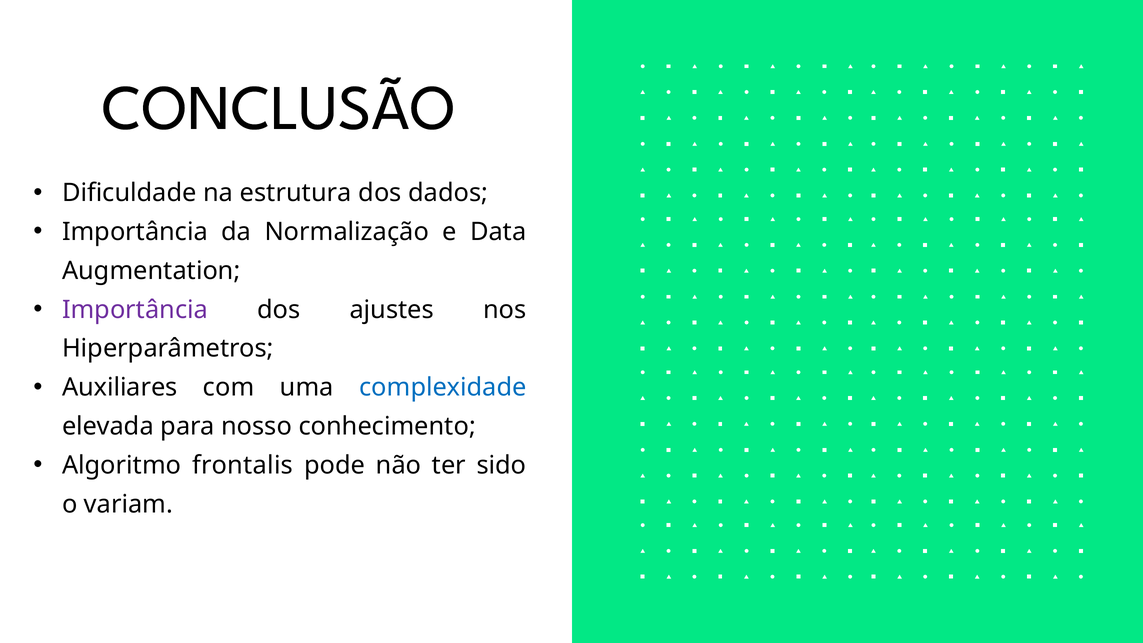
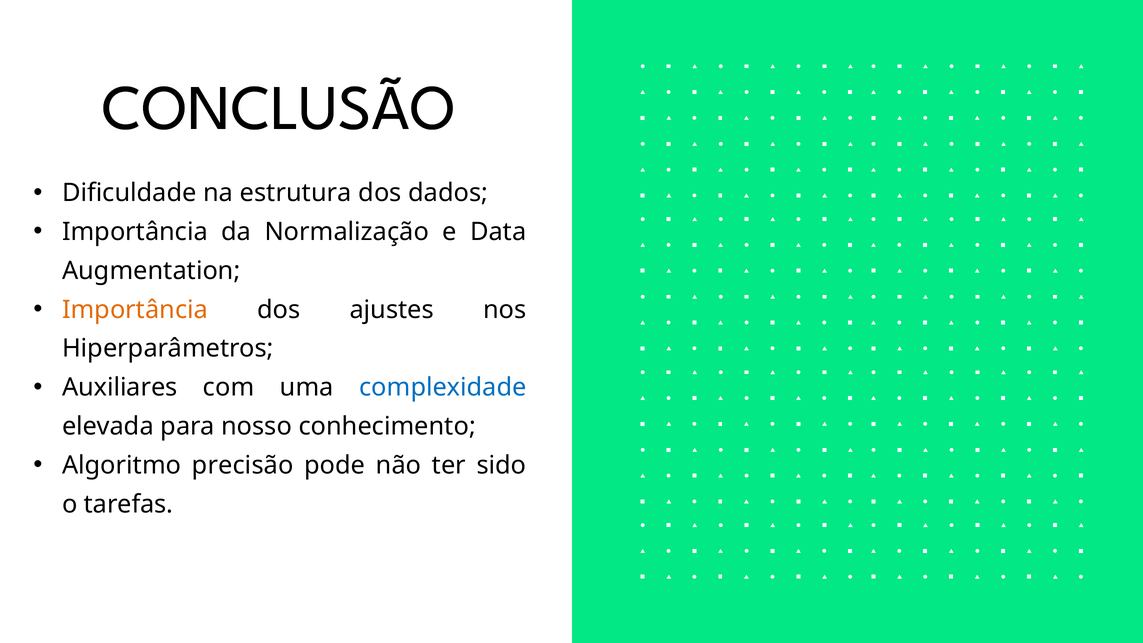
Importância at (135, 310) colour: purple -> orange
frontalis: frontalis -> precisão
variam: variam -> tarefas
